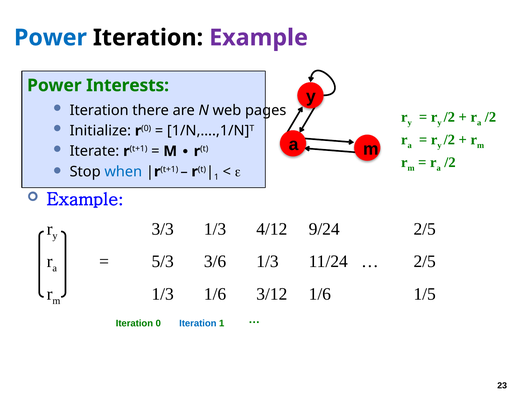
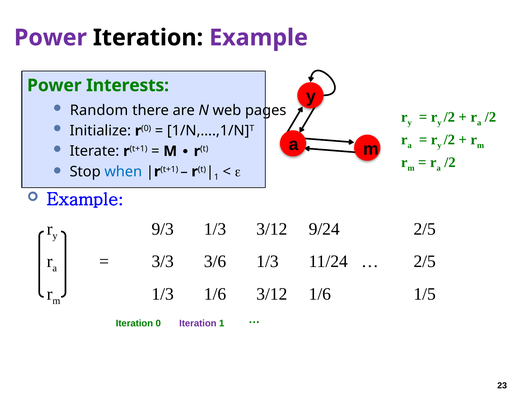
Power at (50, 38) colour: blue -> purple
Iteration at (99, 110): Iteration -> Random
3/3: 3/3 -> 9/3
1/3 4/12: 4/12 -> 3/12
5/3: 5/3 -> 3/3
Iteration at (198, 323) colour: blue -> purple
